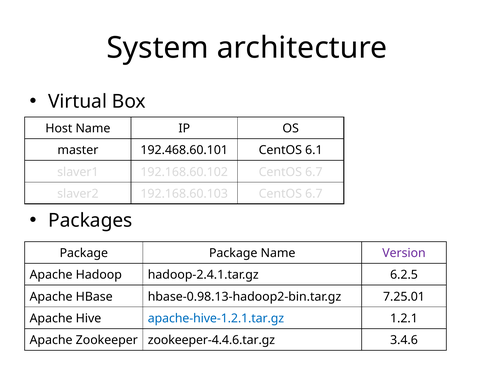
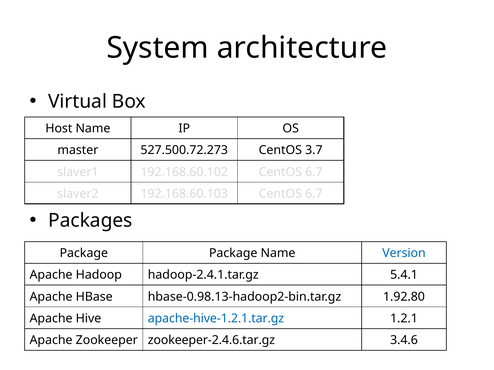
192.468.60.101: 192.468.60.101 -> 527.500.72.273
6.1: 6.1 -> 3.7
Version colour: purple -> blue
6.2.5: 6.2.5 -> 5.4.1
7.25.01: 7.25.01 -> 1.92.80
zookeeper-4.4.6.tar.gz: zookeeper-4.4.6.tar.gz -> zookeeper-2.4.6.tar.gz
